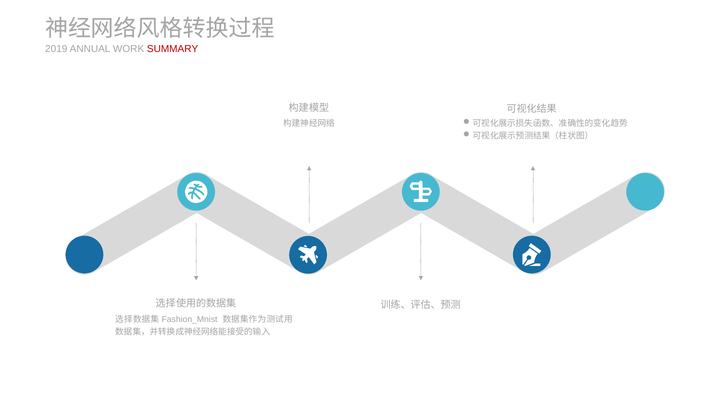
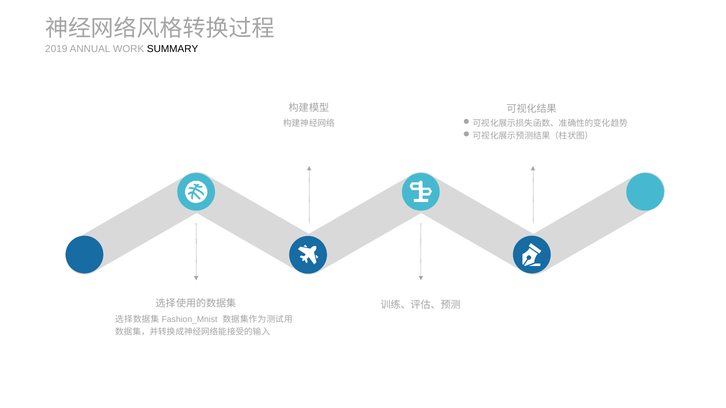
SUMMARY colour: red -> black
